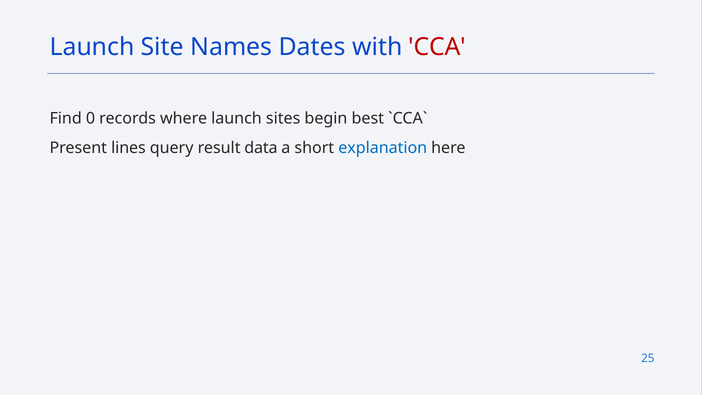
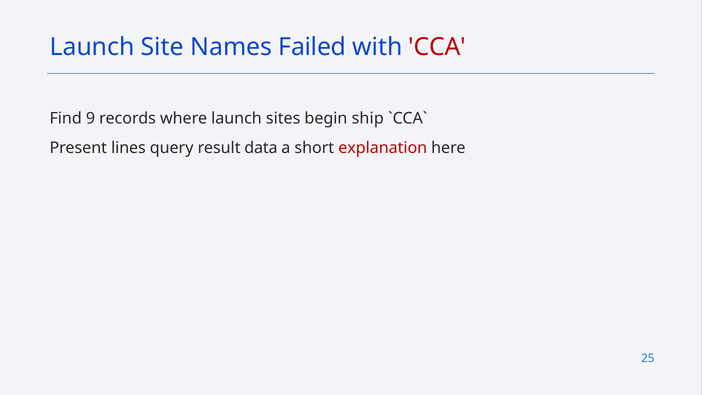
Dates: Dates -> Failed
0: 0 -> 9
best: best -> ship
explanation colour: blue -> red
